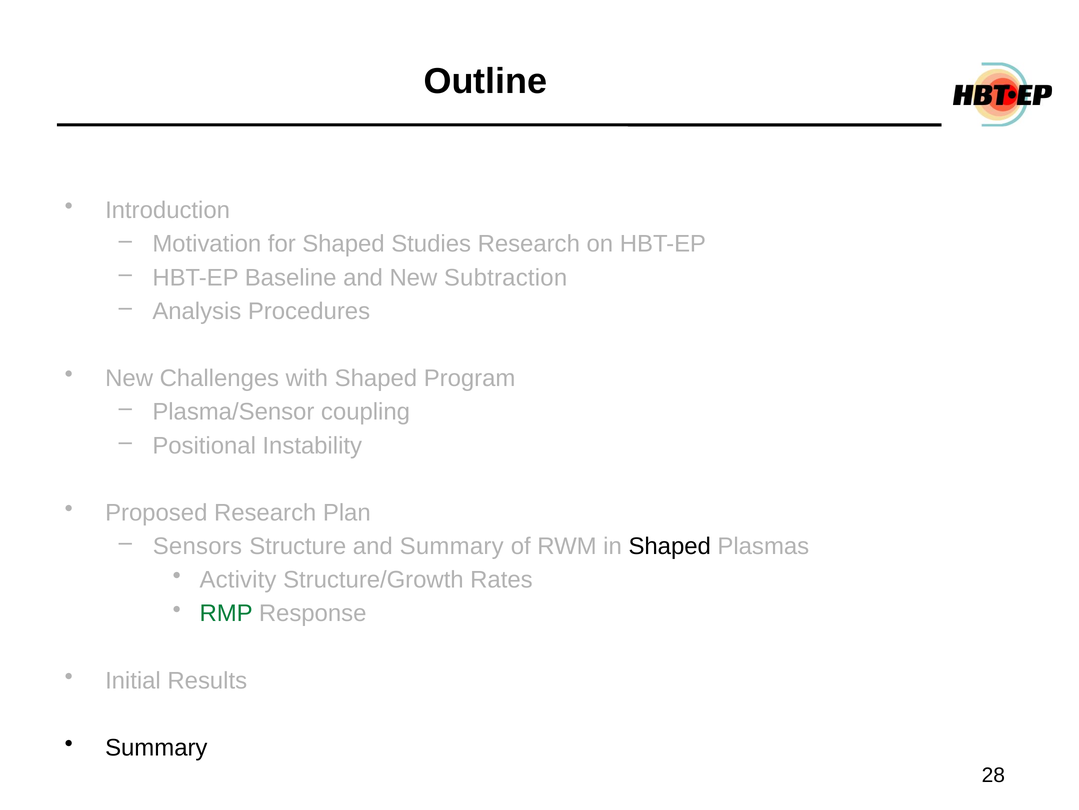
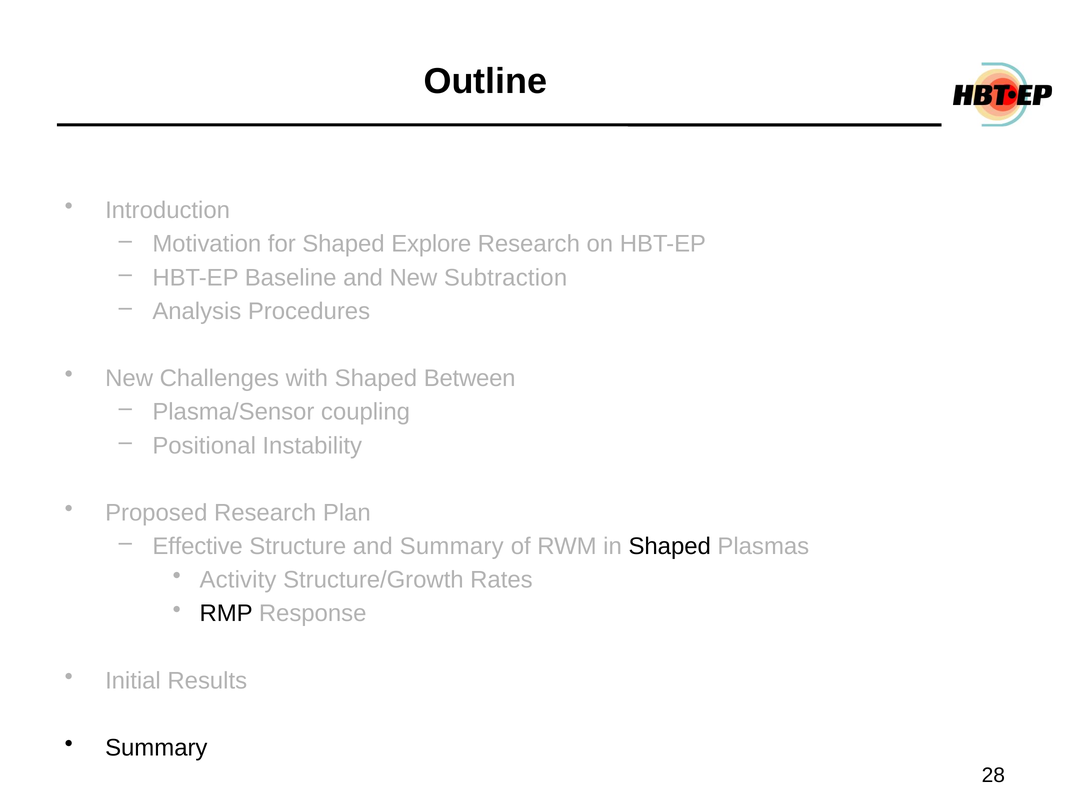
Studies: Studies -> Explore
Program: Program -> Between
Sensors: Sensors -> Effective
RMP colour: green -> black
